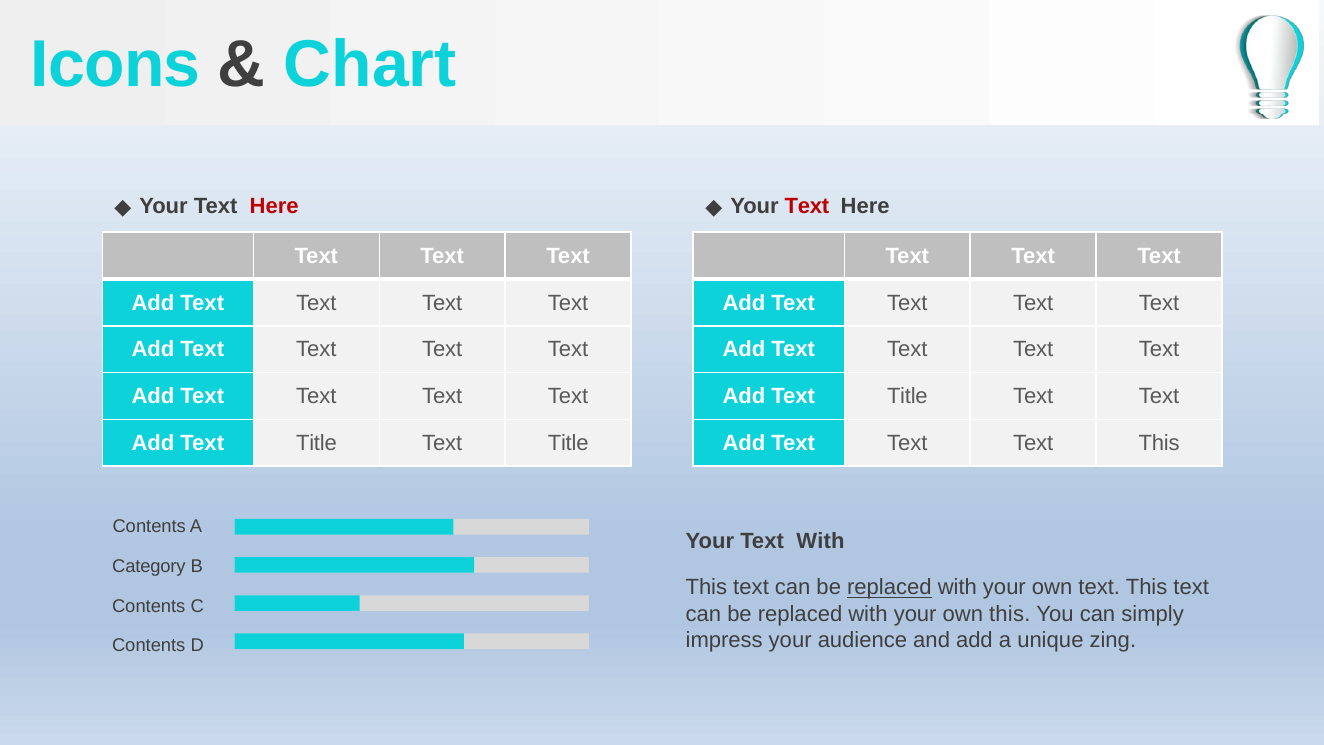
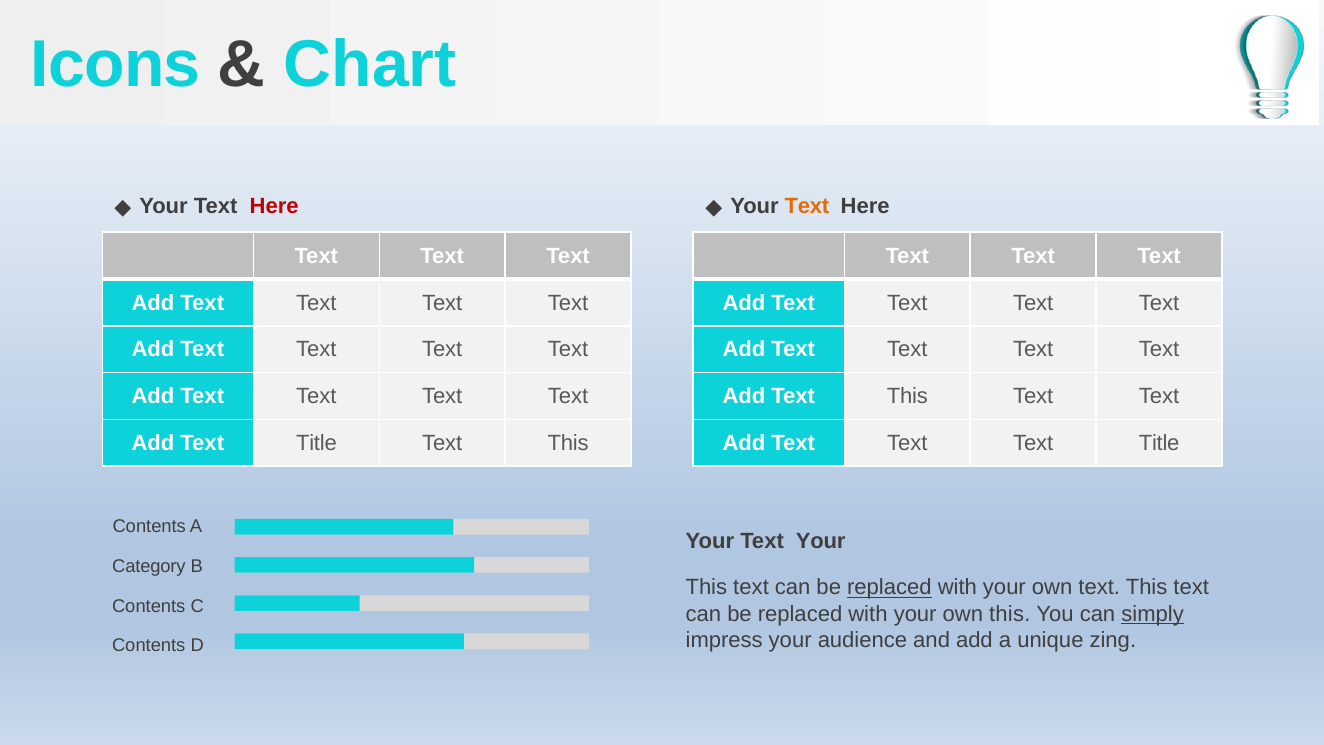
Text at (807, 206) colour: red -> orange
Title at (907, 396): Title -> This
Title at (568, 443): Title -> This
Text Text This: This -> Title
Text With: With -> Your
simply underline: none -> present
